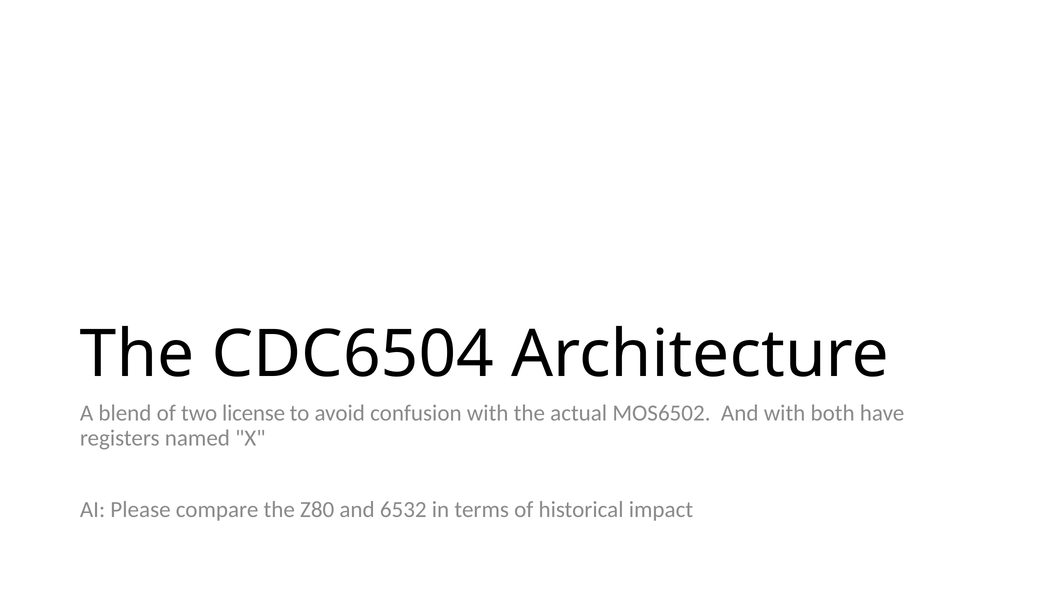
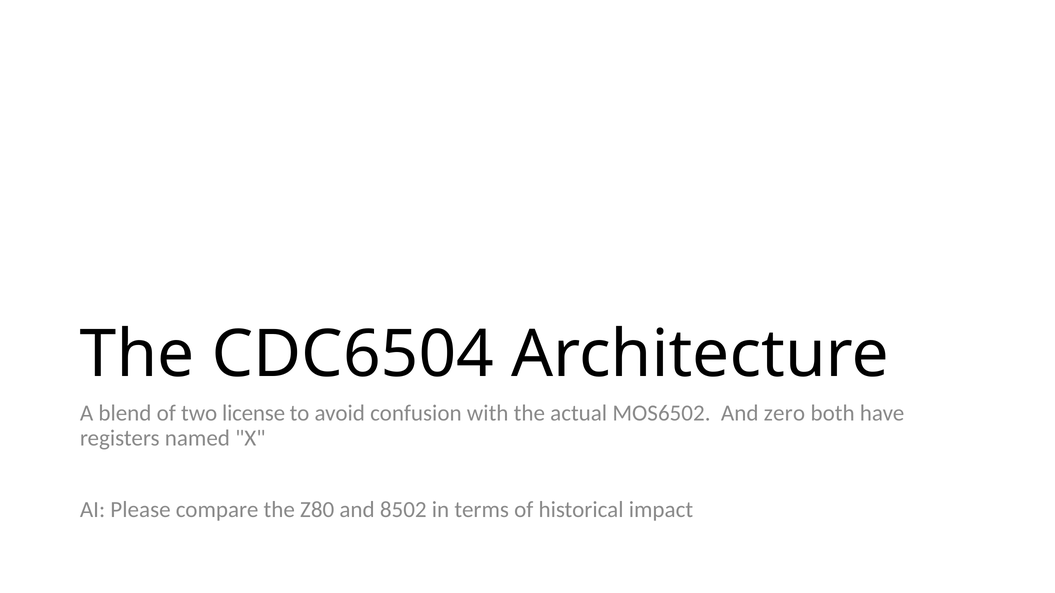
And with: with -> zero
6532: 6532 -> 8502
